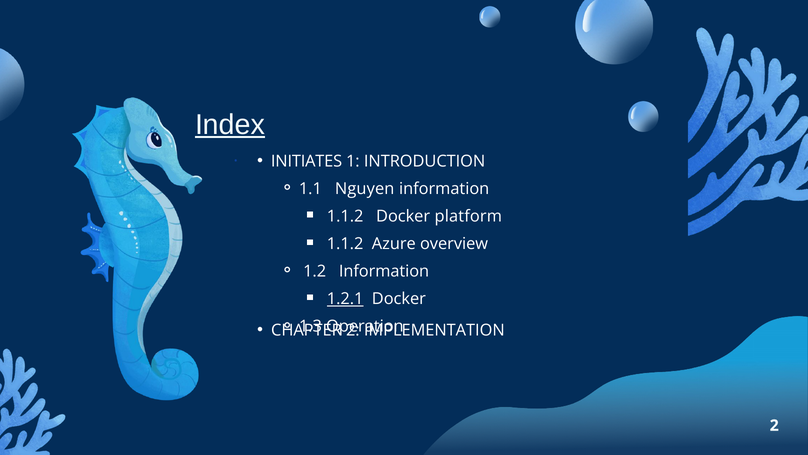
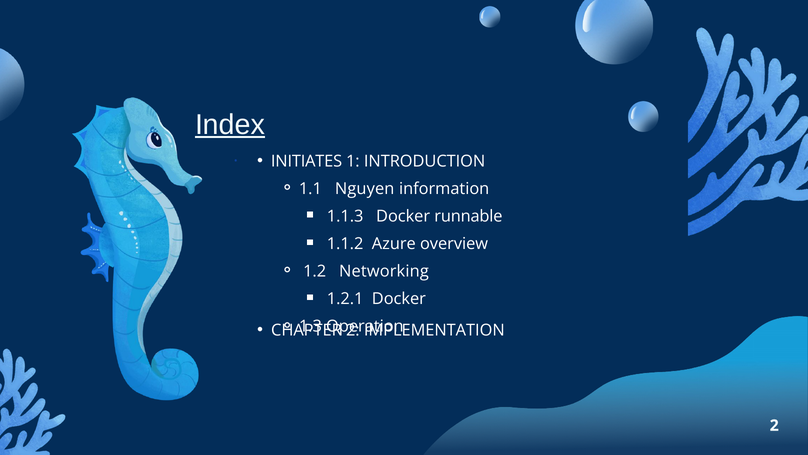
1.1.2 at (345, 216): 1.1.2 -> 1.1.3
platform: platform -> runnable
1.2 Information: Information -> Networking
1.2.1 underline: present -> none
